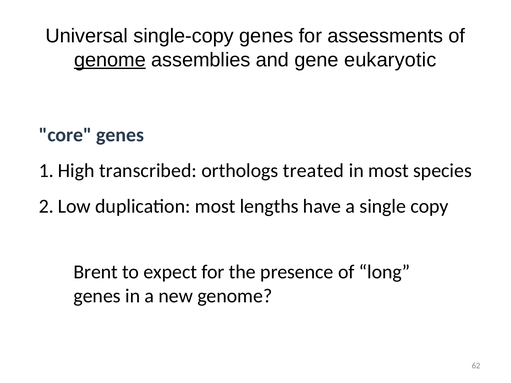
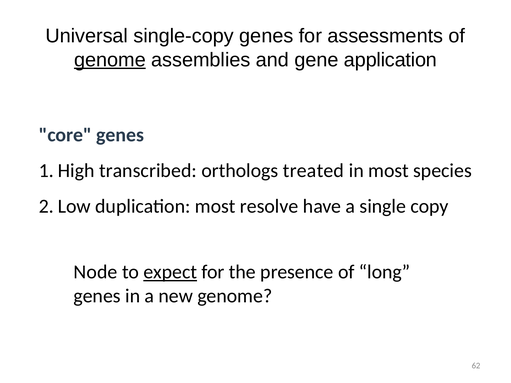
eukaryotic: eukaryotic -> application
lengths: lengths -> resolve
Brent: Brent -> Node
expect underline: none -> present
